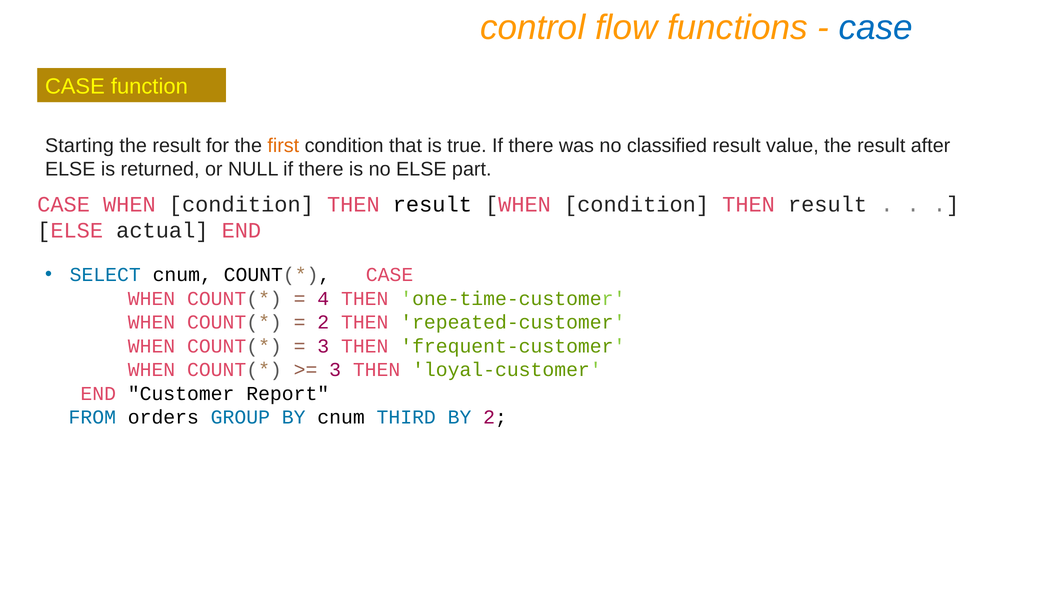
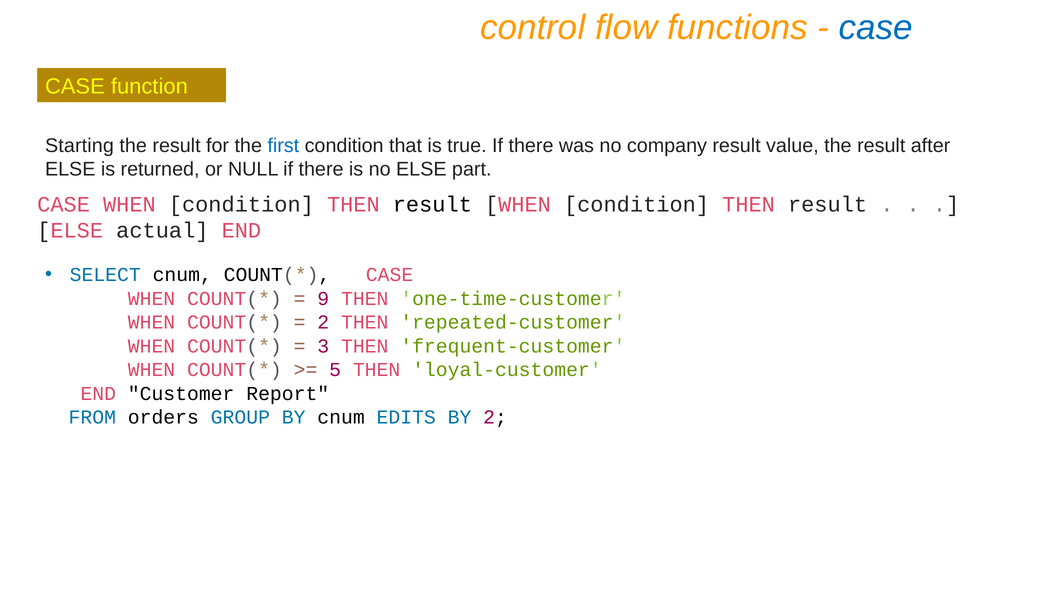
first colour: orange -> blue
classified: classified -> company
4: 4 -> 9
3 at (335, 369): 3 -> 5
THIRD: THIRD -> EDITS
